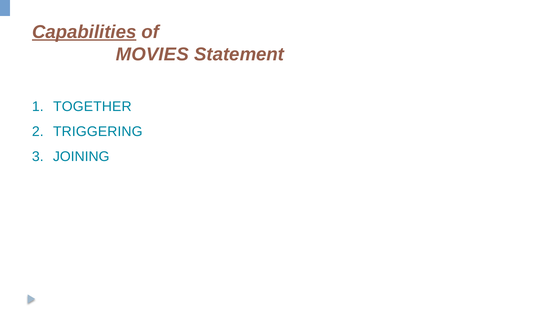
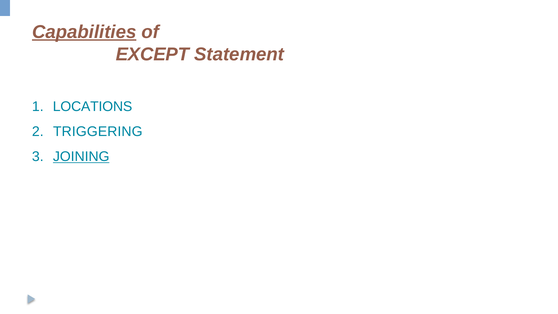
MOVIES: MOVIES -> EXCEPT
TOGETHER: TOGETHER -> LOCATIONS
JOINING underline: none -> present
